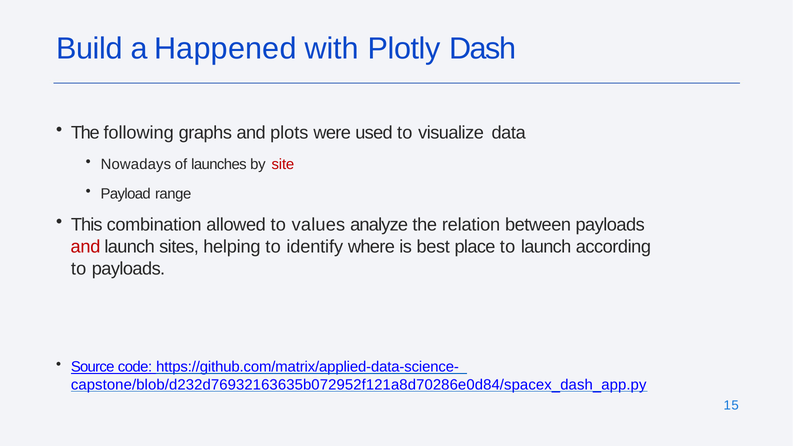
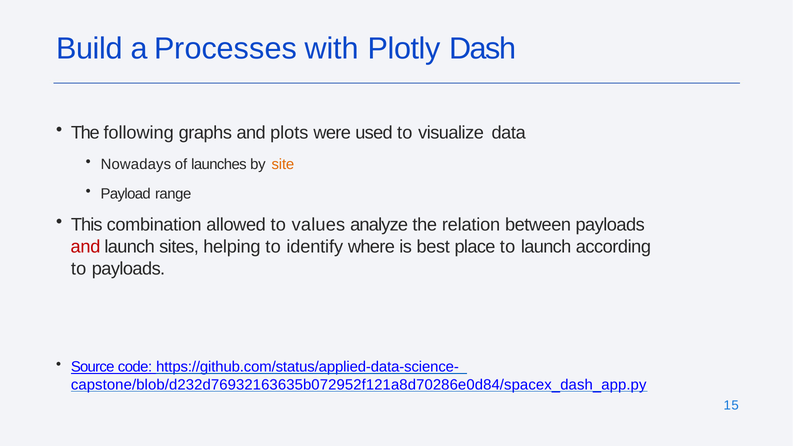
Happened: Happened -> Processes
site colour: red -> orange
https://github.com/matrix/applied-data-science-: https://github.com/matrix/applied-data-science- -> https://github.com/status/applied-data-science-
